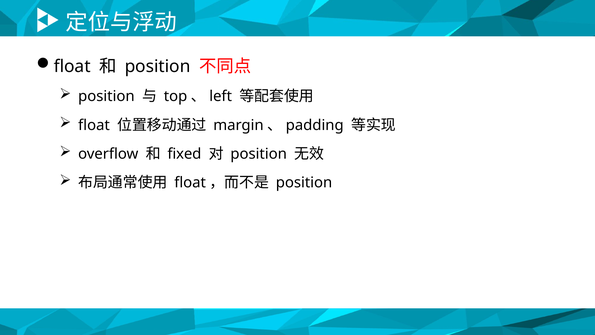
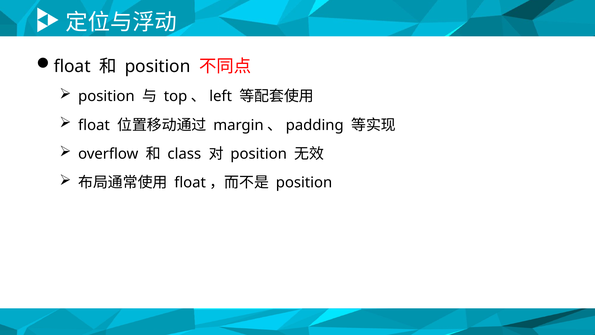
fixed: fixed -> class
